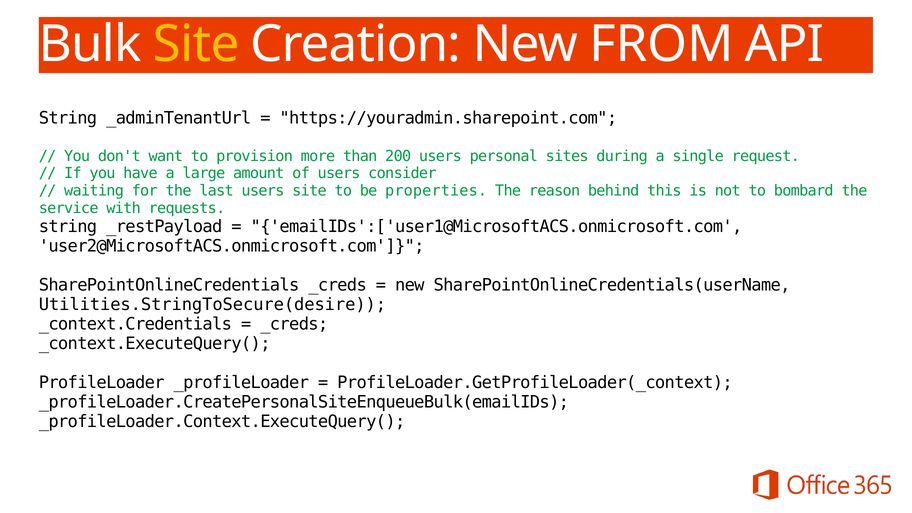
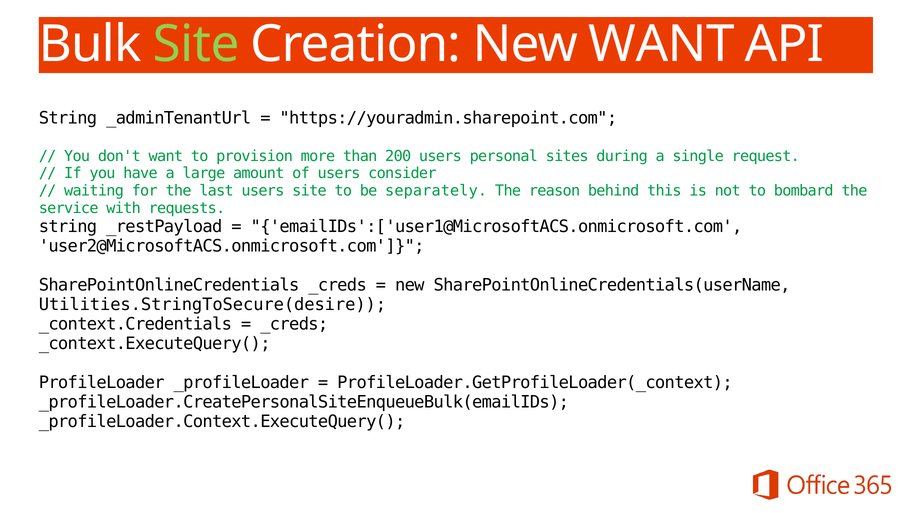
Site at (196, 45) colour: yellow -> light green
New FROM: FROM -> WANT
properties: properties -> separately
